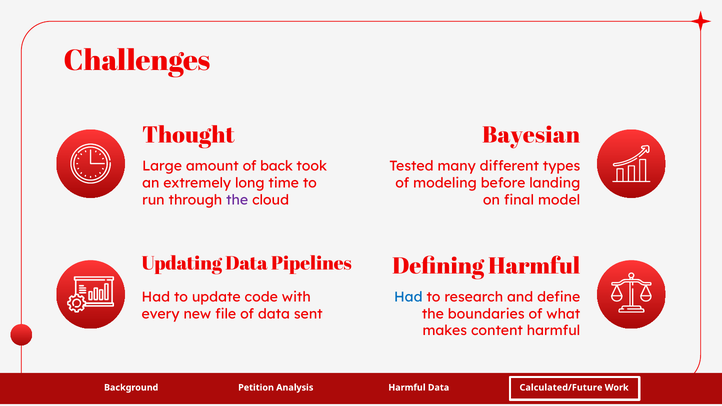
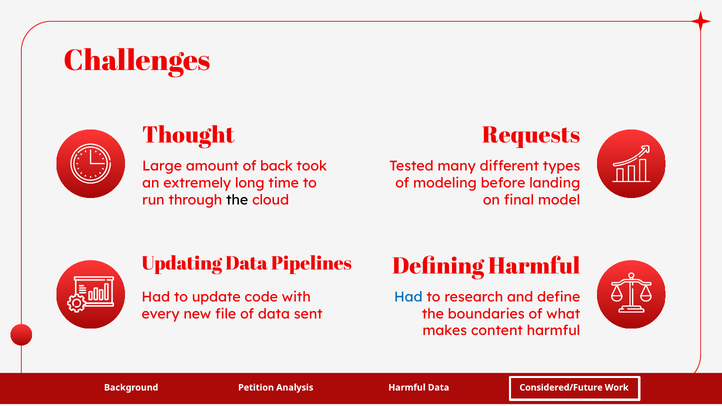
Bayesian: Bayesian -> Requests
the at (237, 200) colour: purple -> black
Calculated/Future: Calculated/Future -> Considered/Future
